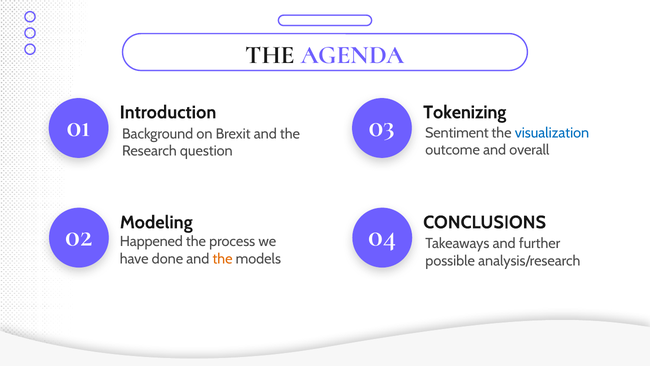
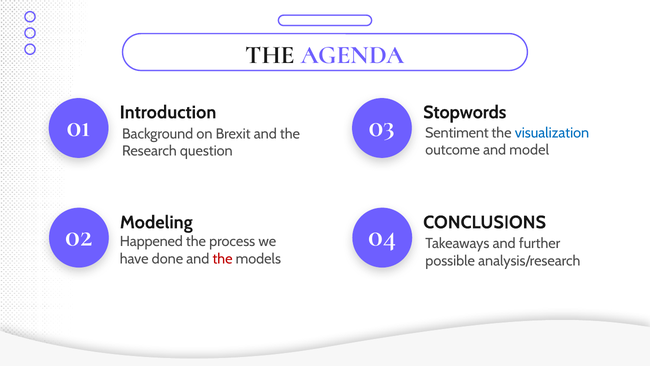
Tokenizing: Tokenizing -> Stopwords
overall: overall -> model
the at (223, 259) colour: orange -> red
